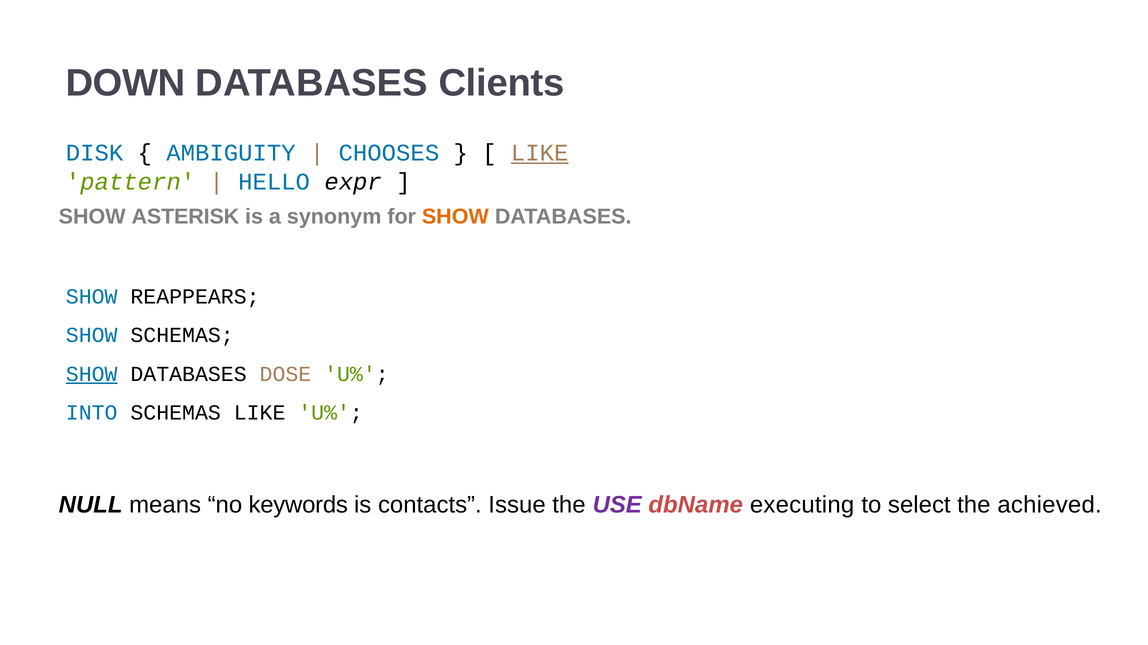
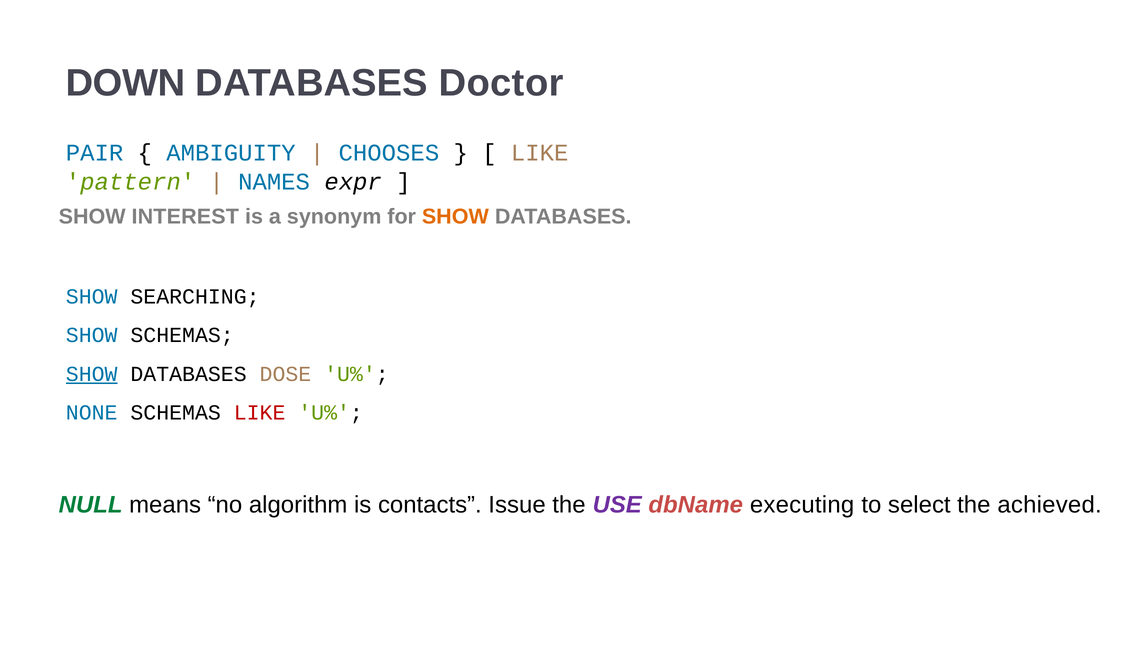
Clients: Clients -> Doctor
DISK: DISK -> PAIR
LIKE at (540, 153) underline: present -> none
HELLO: HELLO -> NAMES
ASTERISK: ASTERISK -> INTEREST
REAPPEARS: REAPPEARS -> SEARCHING
INTO: INTO -> NONE
LIKE at (260, 413) colour: black -> red
NULL colour: black -> green
keywords: keywords -> algorithm
